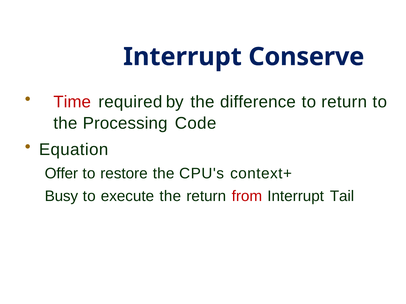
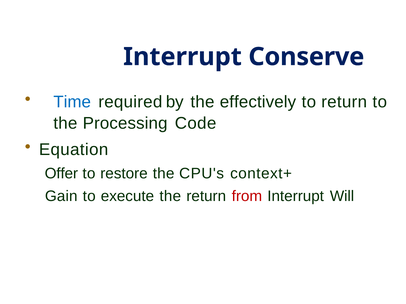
Time colour: red -> blue
difference: difference -> effectively
Busy: Busy -> Gain
Tail: Tail -> Will
